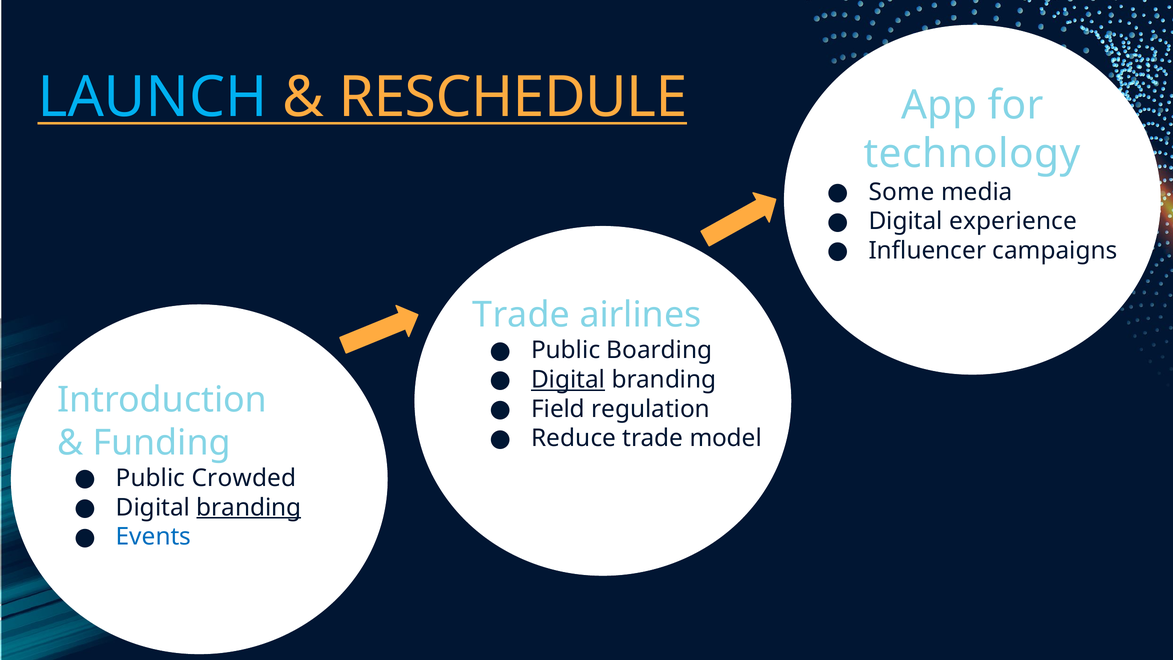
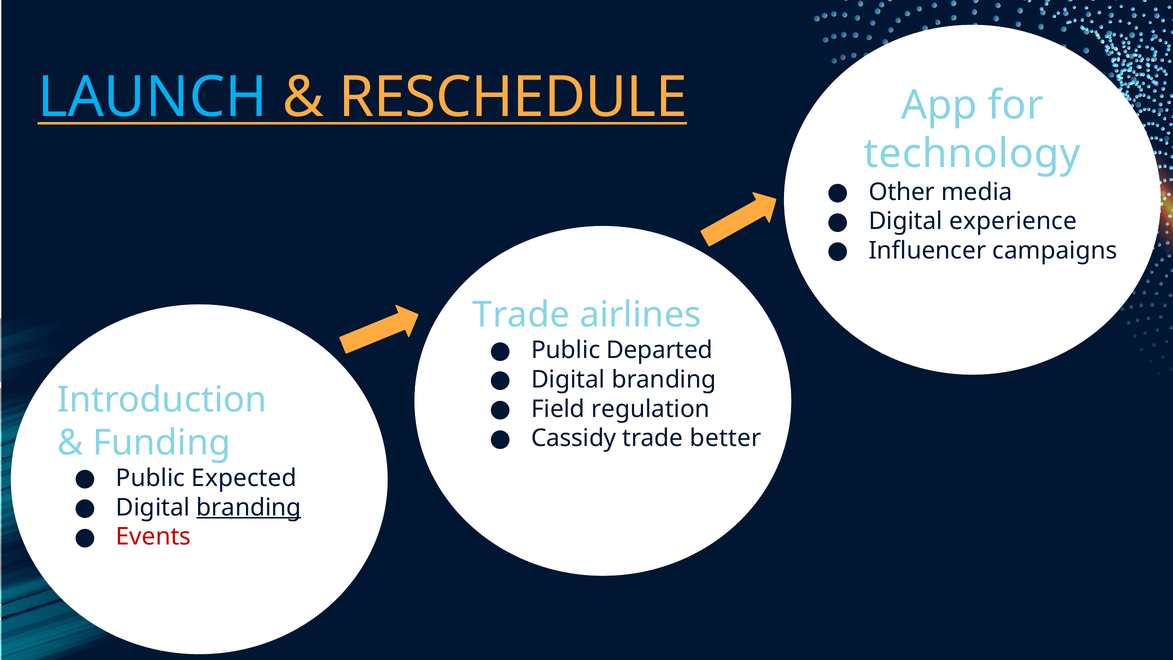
Some: Some -> Other
Boarding: Boarding -> Departed
Digital at (568, 380) underline: present -> none
Reduce: Reduce -> Cassidy
model: model -> better
Crowded: Crowded -> Expected
Events colour: blue -> red
